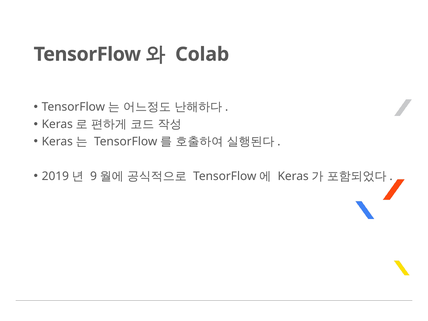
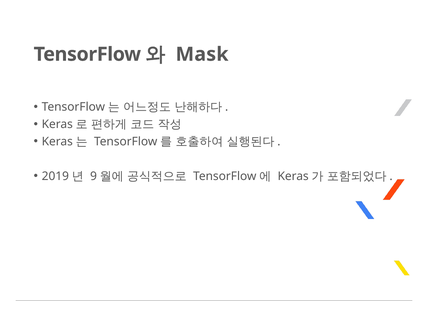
Colab: Colab -> Mask
